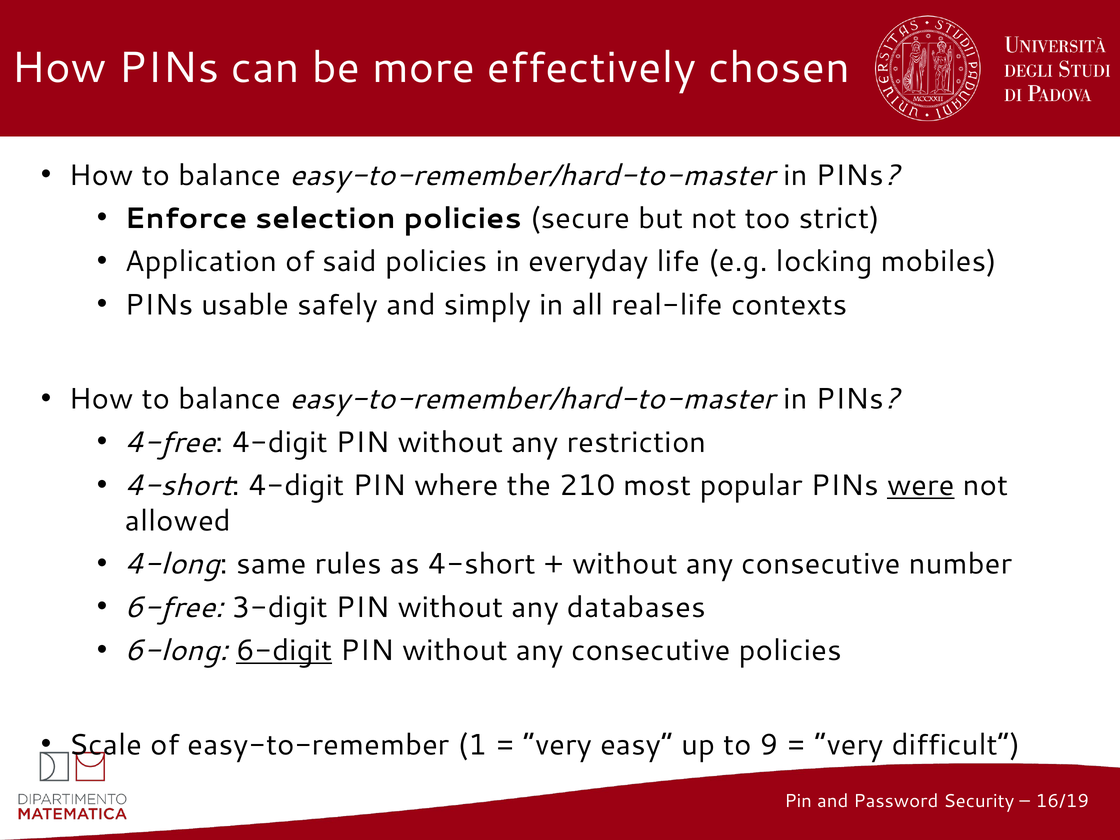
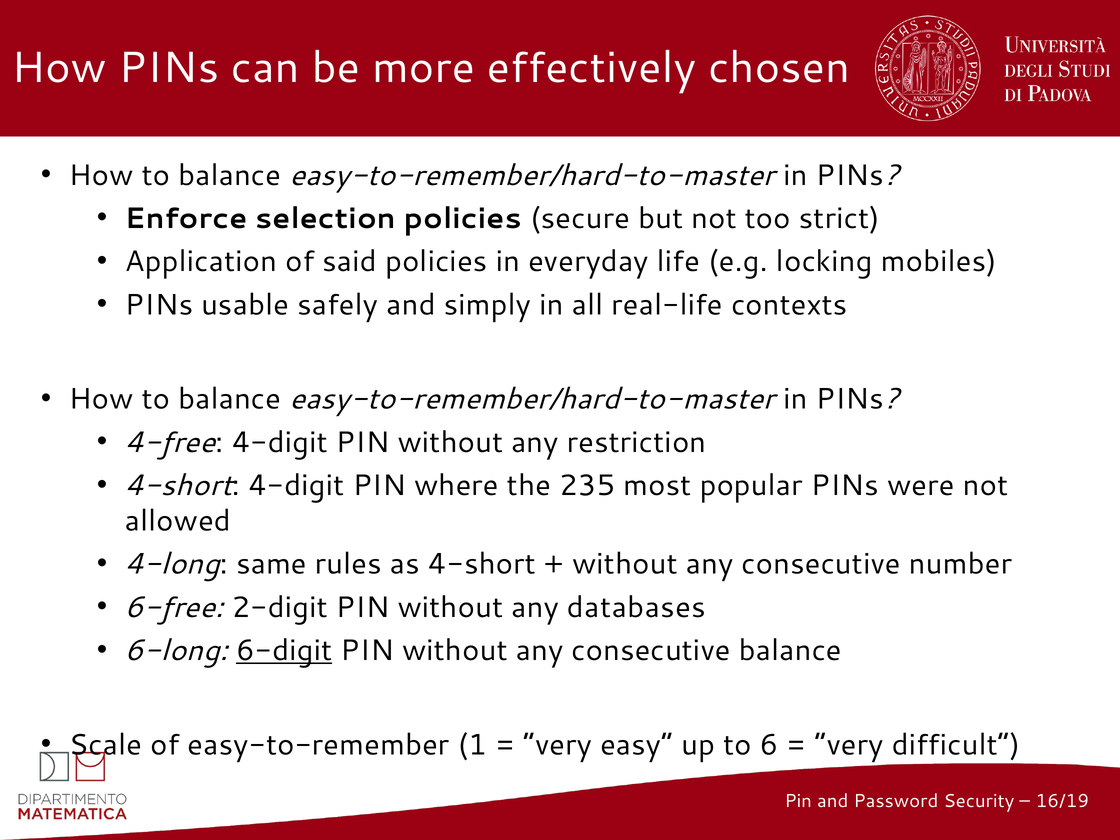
210: 210 -> 235
were underline: present -> none
3-digit: 3-digit -> 2-digit
consecutive policies: policies -> balance
9: 9 -> 6
